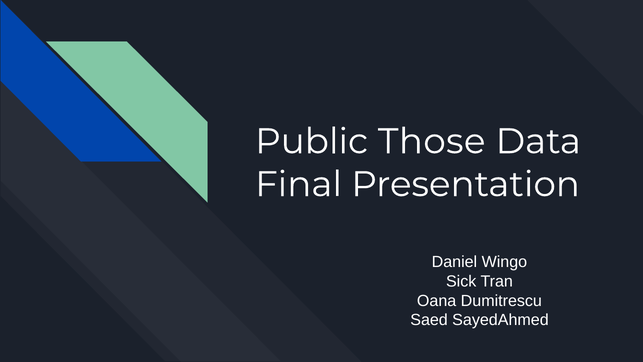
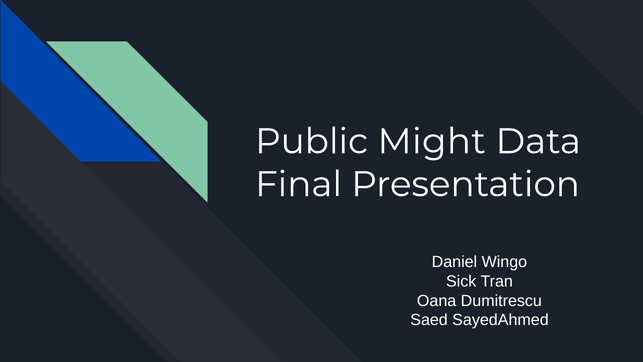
Those: Those -> Might
